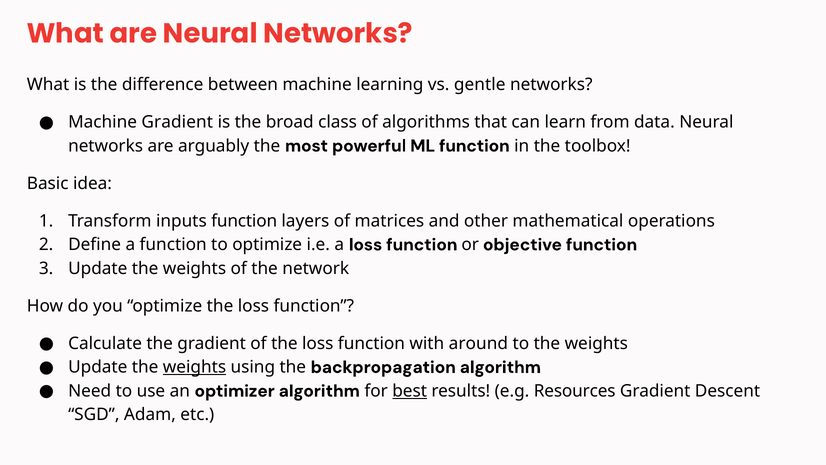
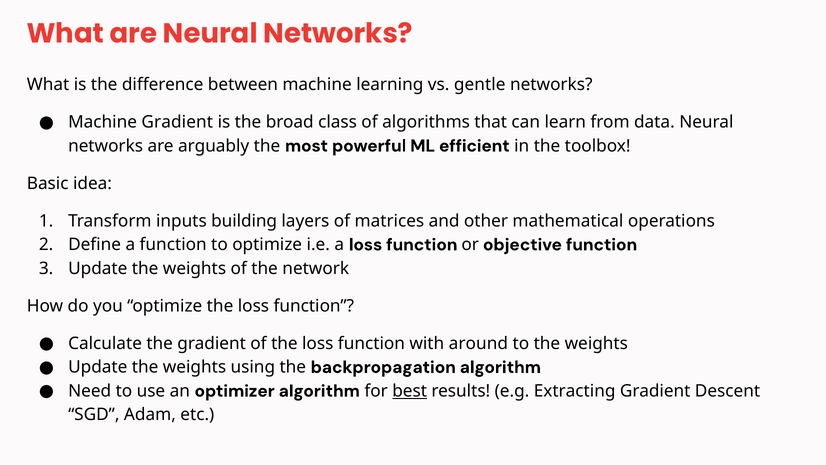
ML function: function -> efficient
inputs function: function -> building
weights at (194, 367) underline: present -> none
Resources: Resources -> Extracting
